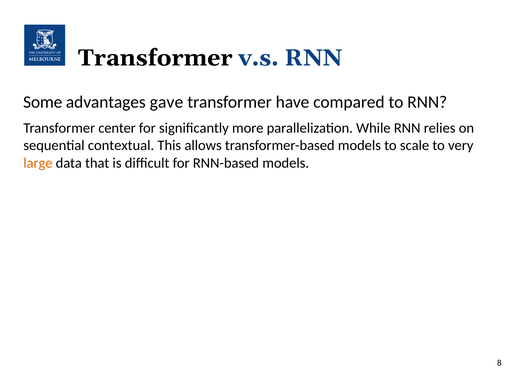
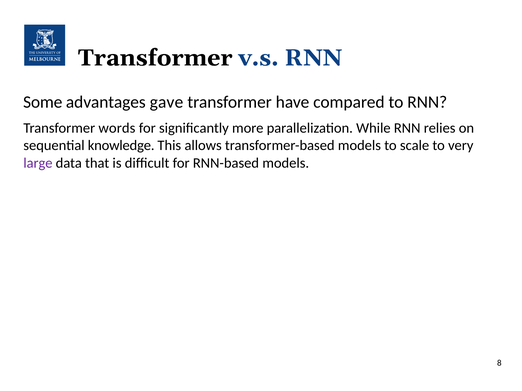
center: center -> words
contextual: contextual -> knowledge
large colour: orange -> purple
